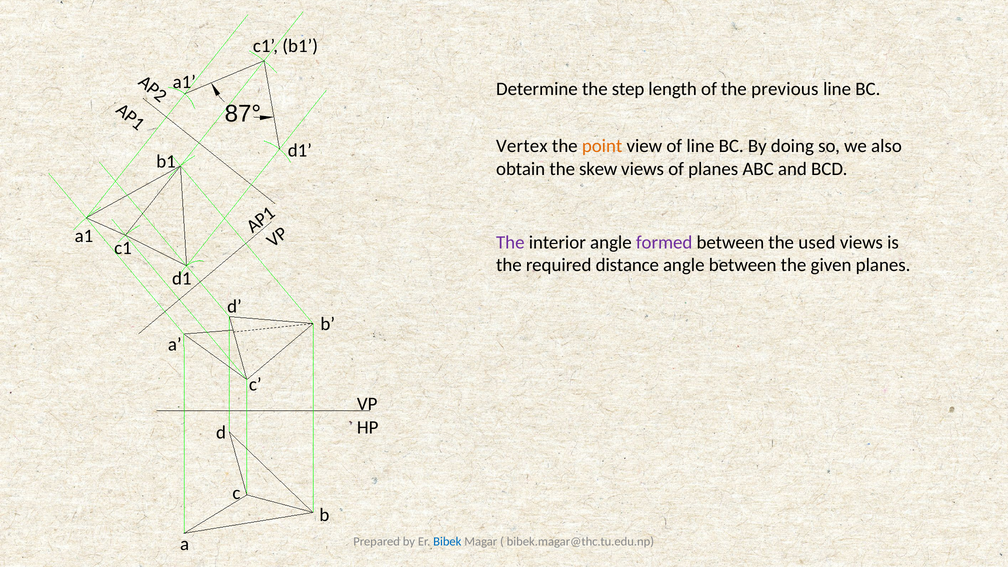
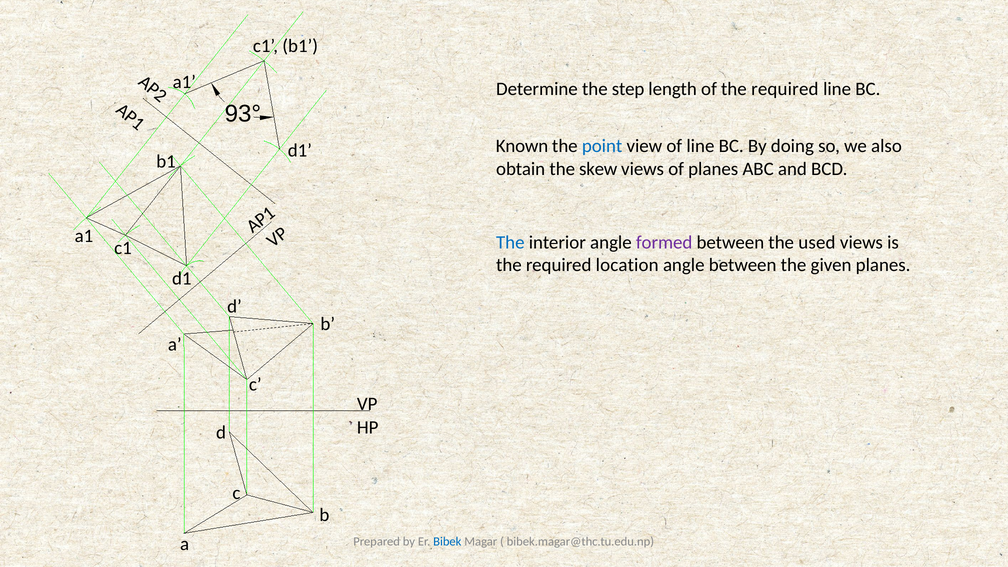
of the previous: previous -> required
87°: 87° -> 93°
Vertex: Vertex -> Known
point colour: orange -> blue
The at (510, 242) colour: purple -> blue
distance: distance -> location
